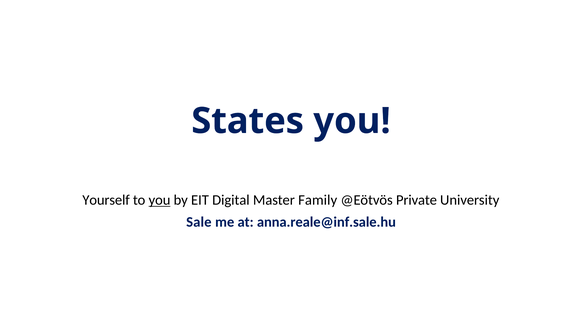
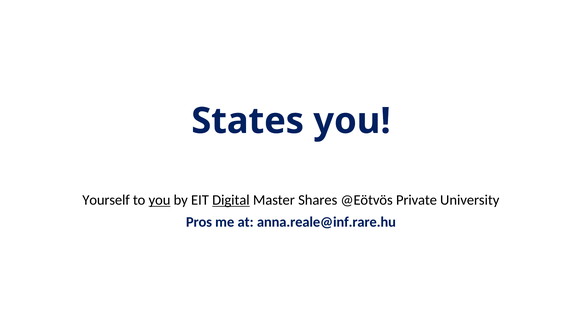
Digital underline: none -> present
Family: Family -> Shares
Sale: Sale -> Pros
anna.reale@inf.sale.hu: anna.reale@inf.sale.hu -> anna.reale@inf.rare.hu
